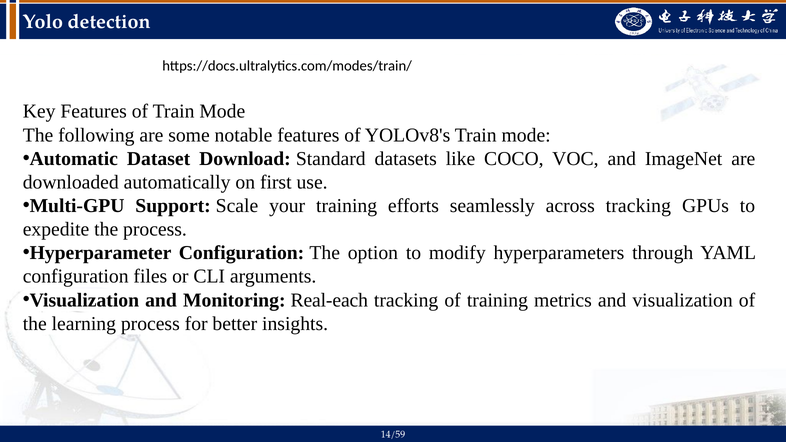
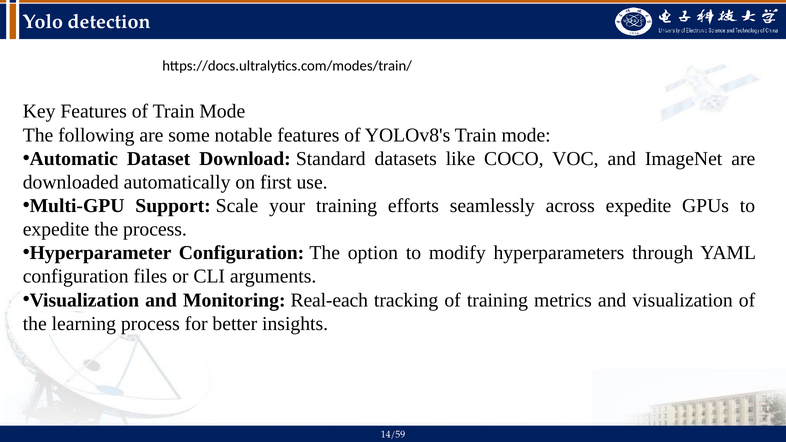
across tracking: tracking -> expedite
